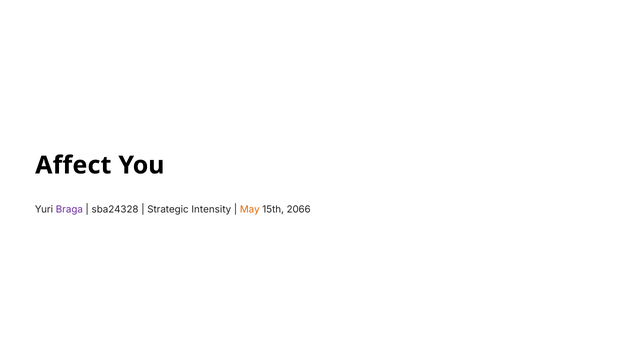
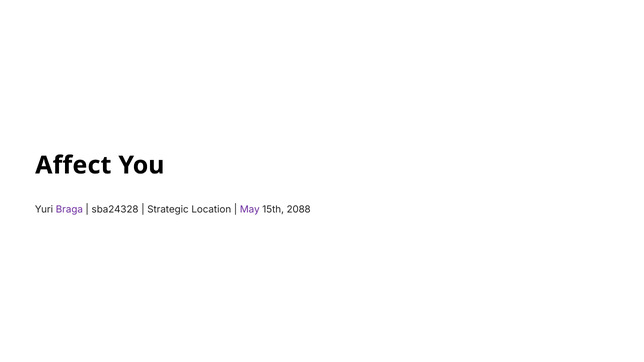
Intensity: Intensity -> Location
May colour: orange -> purple
2066: 2066 -> 2088
